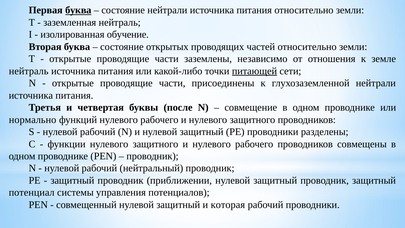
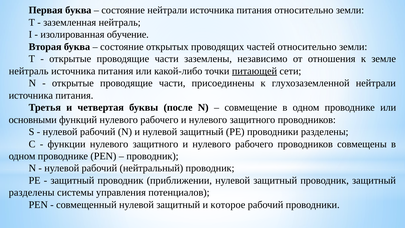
буква at (78, 10) underline: present -> none
нормально: нормально -> основными
потенциал at (32, 192): потенциал -> разделены
которая: которая -> которое
